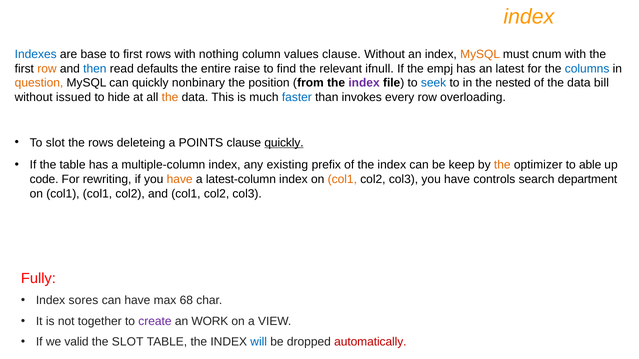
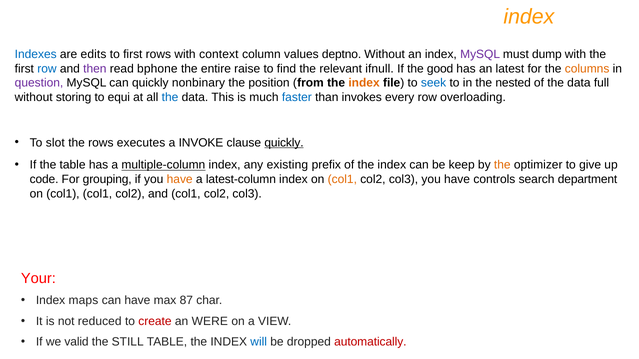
base: base -> edits
nothing: nothing -> context
values clause: clause -> deptno
MySQL at (480, 54) colour: orange -> purple
cnum: cnum -> dump
row at (47, 69) colour: orange -> blue
then colour: blue -> purple
defaults: defaults -> bphone
empj: empj -> good
columns colour: blue -> orange
question colour: orange -> purple
index at (364, 83) colour: purple -> orange
bill: bill -> full
issued: issued -> storing
hide: hide -> equi
the at (170, 97) colour: orange -> blue
deleteing: deleteing -> executes
POINTS: POINTS -> INVOKE
multiple-column underline: none -> present
able: able -> give
rewriting: rewriting -> grouping
Fully: Fully -> Your
sores: sores -> maps
68: 68 -> 87
together: together -> reduced
create colour: purple -> red
WORK: WORK -> WERE
the SLOT: SLOT -> STILL
